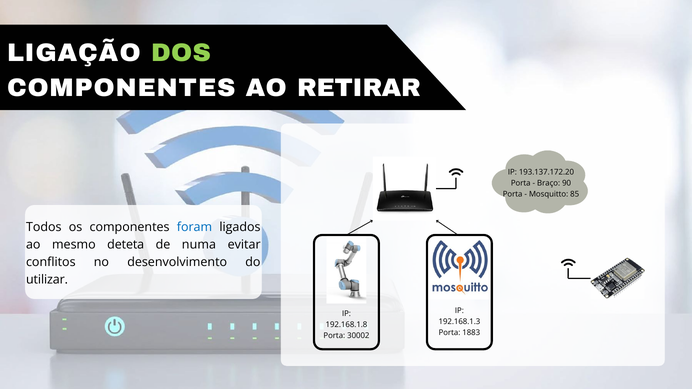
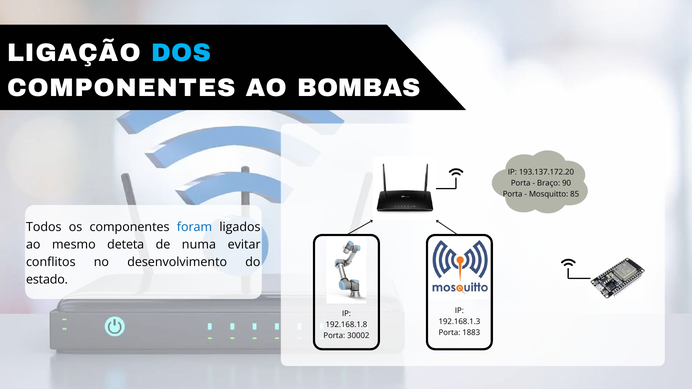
DOS colour: light green -> light blue
RETIRAR: RETIRAR -> BOMBAS
utilizar: utilizar -> estado
